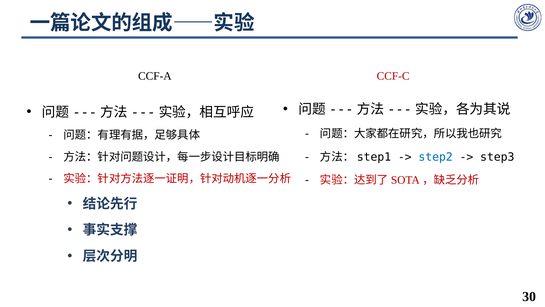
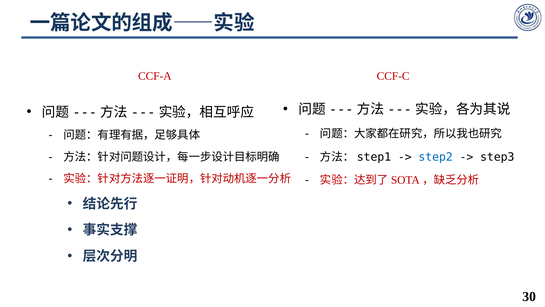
CCF-A colour: black -> red
